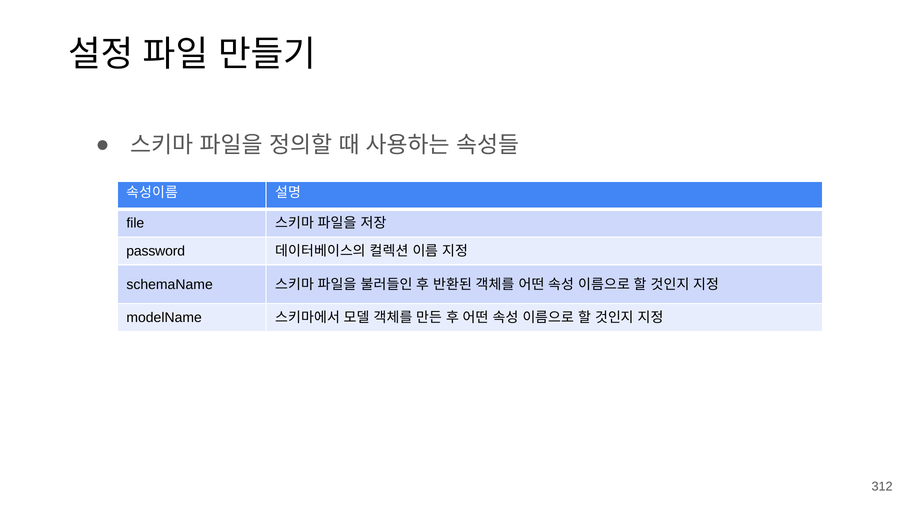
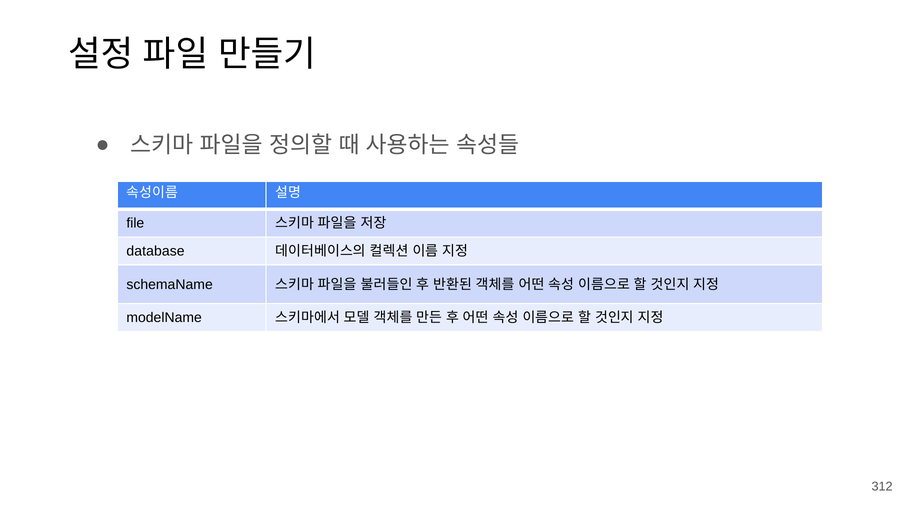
password: password -> database
